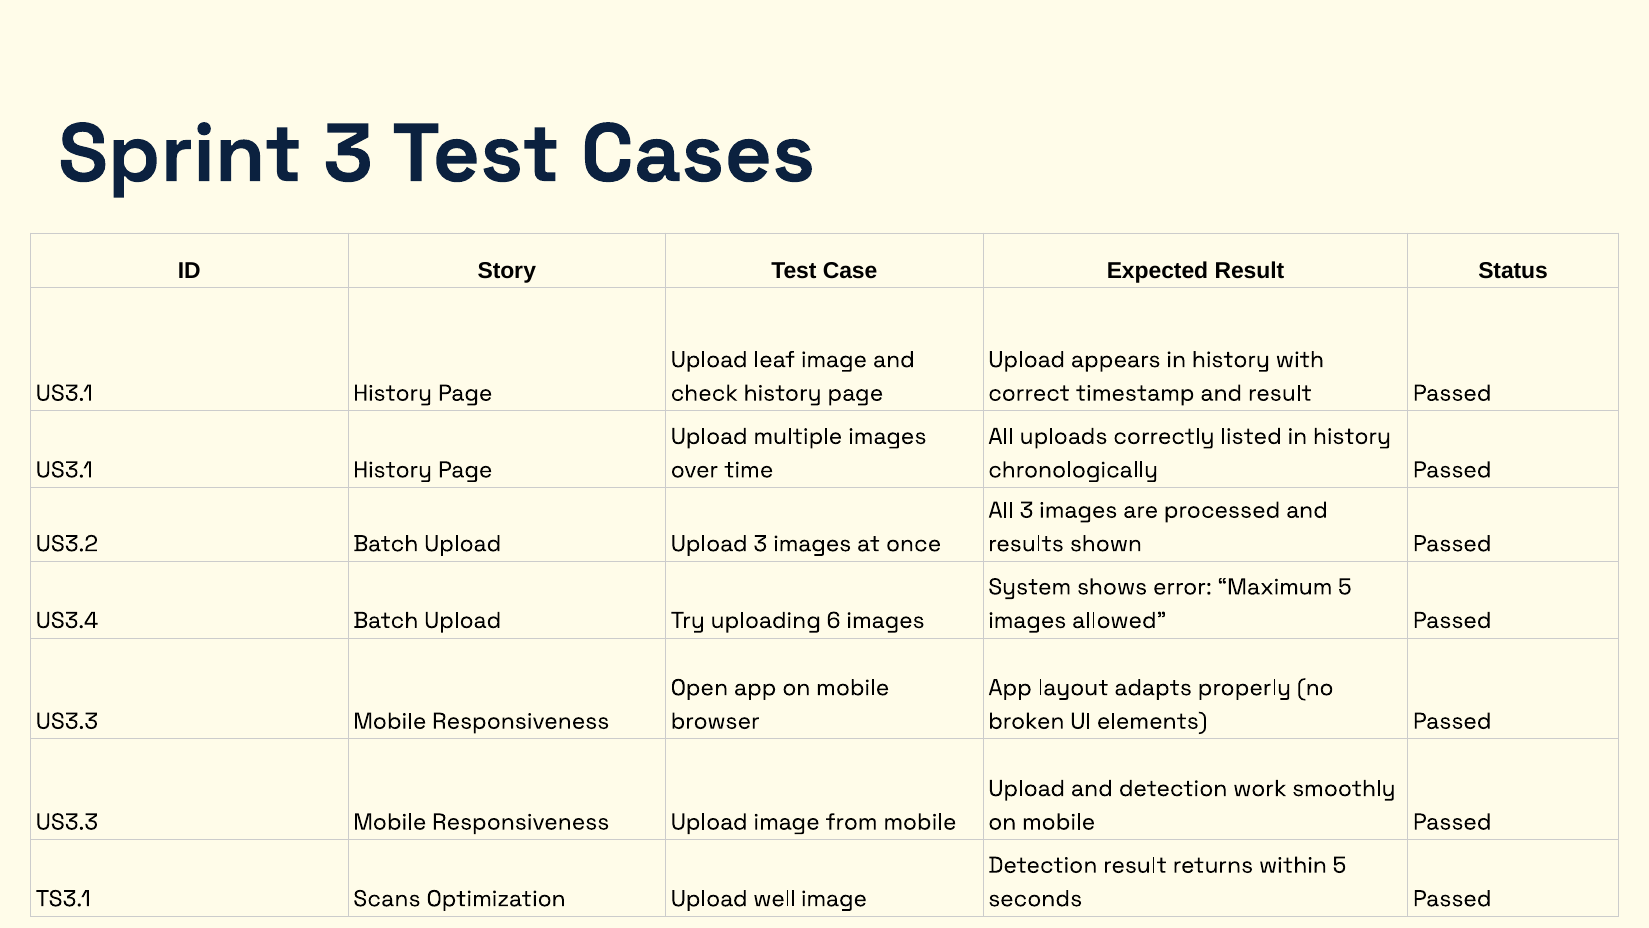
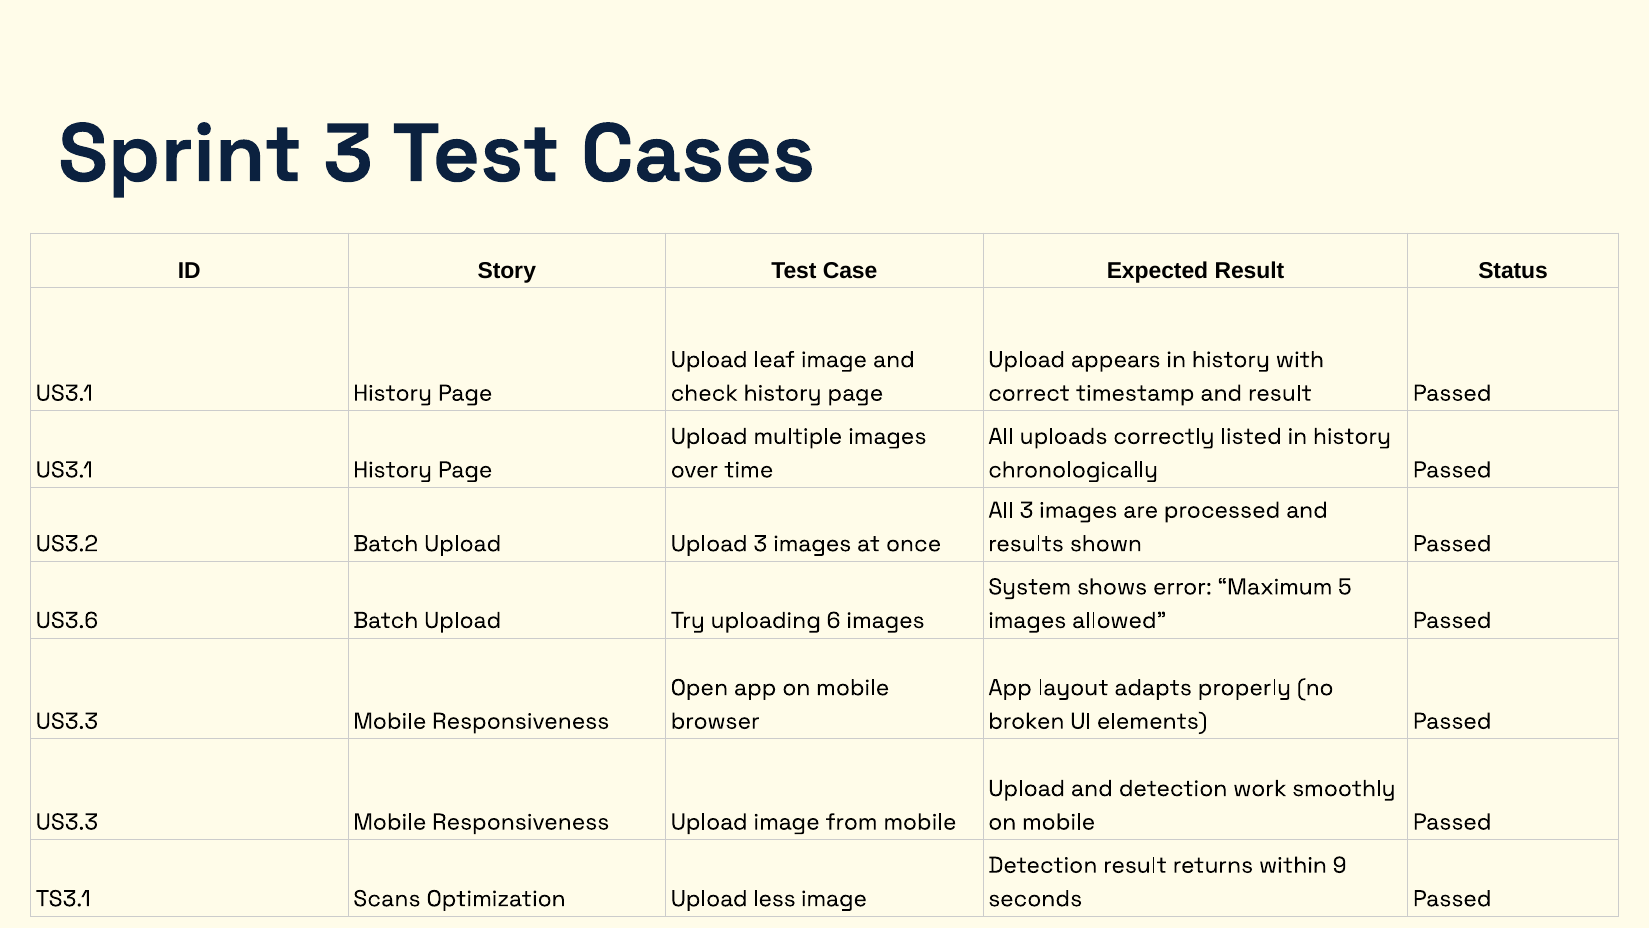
US3.4: US3.4 -> US3.6
within 5: 5 -> 9
well: well -> less
